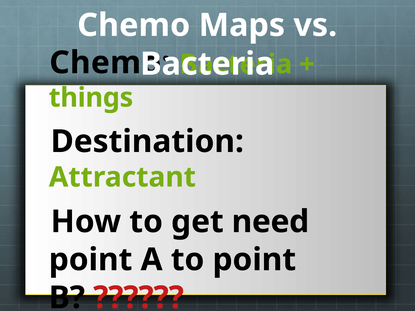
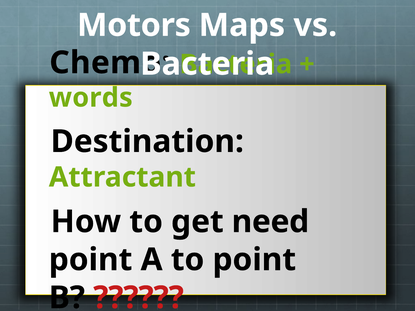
Chemo at (134, 25): Chemo -> Motors
things: things -> words
